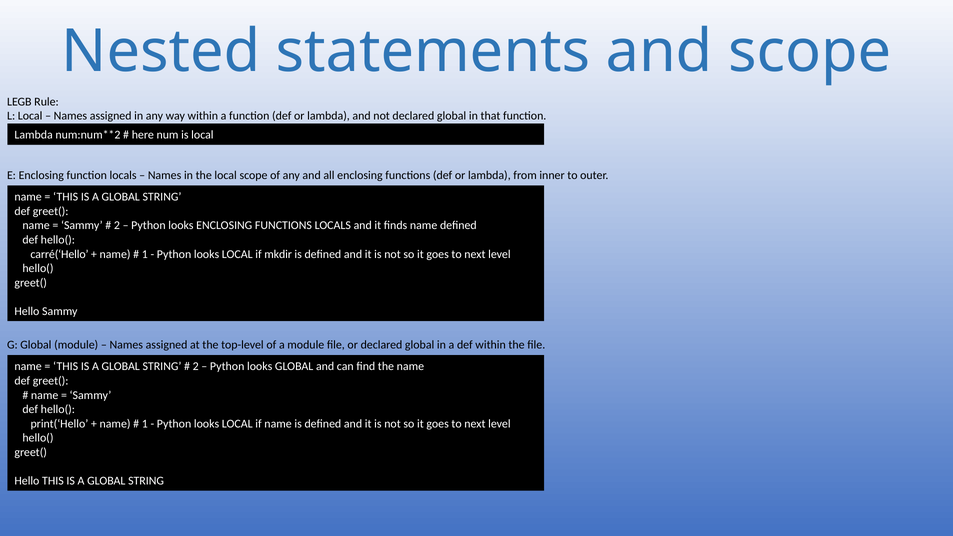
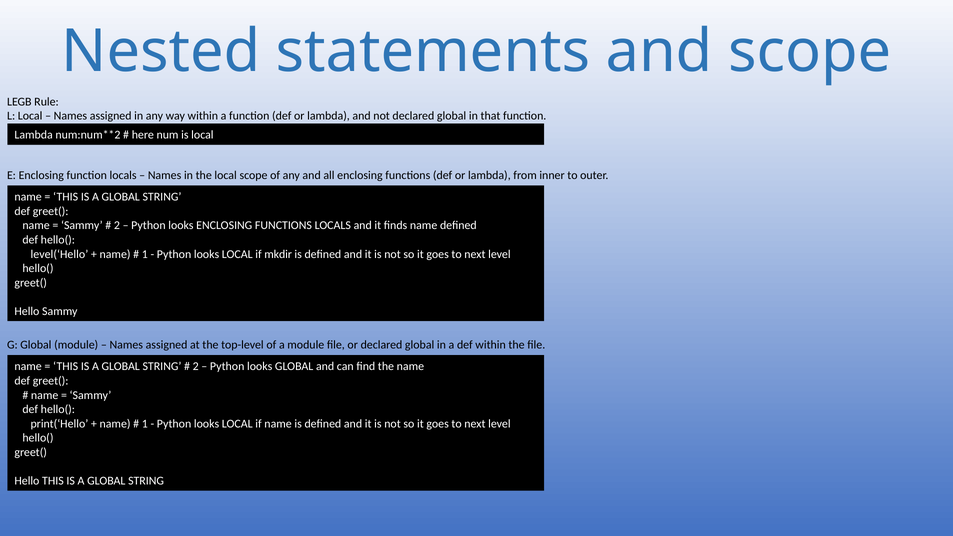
carré(‘Hello: carré(‘Hello -> level(‘Hello
